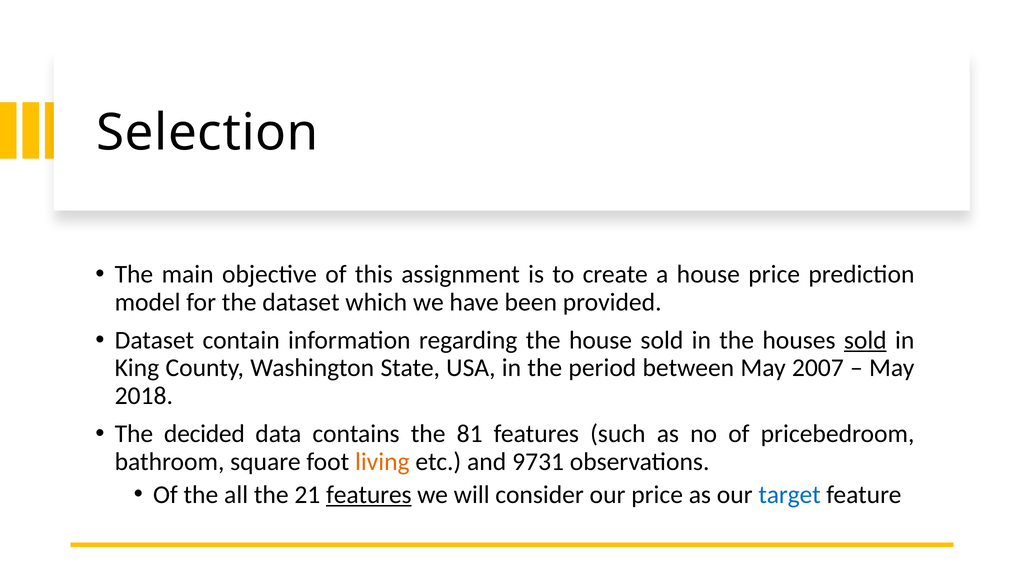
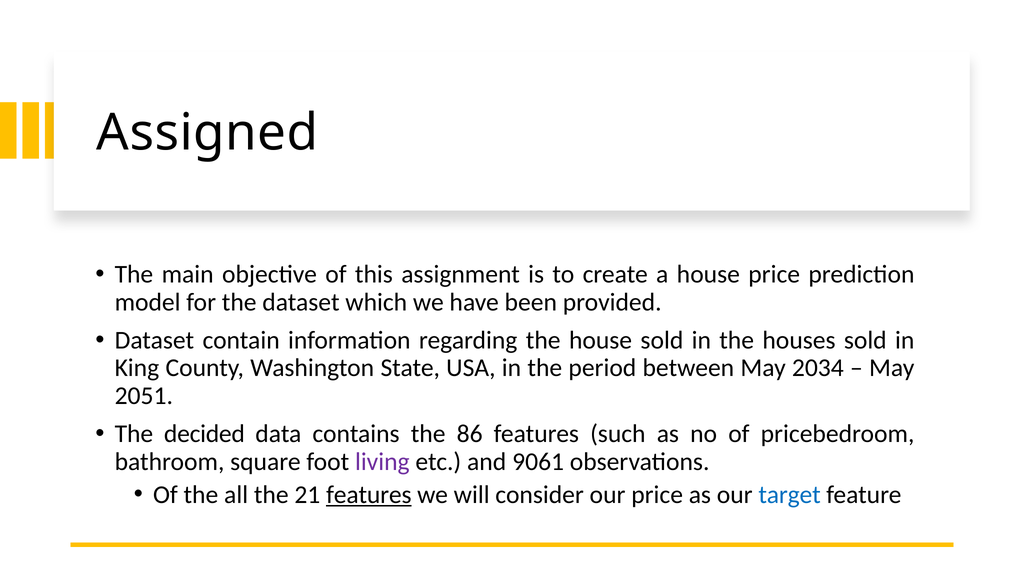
Selection: Selection -> Assigned
sold at (865, 340) underline: present -> none
2007: 2007 -> 2034
2018: 2018 -> 2051
81: 81 -> 86
living colour: orange -> purple
9731: 9731 -> 9061
